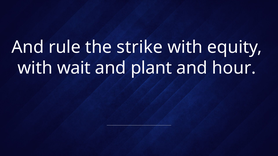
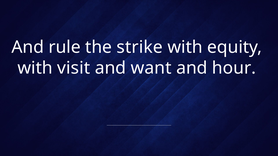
wait: wait -> visit
plant: plant -> want
